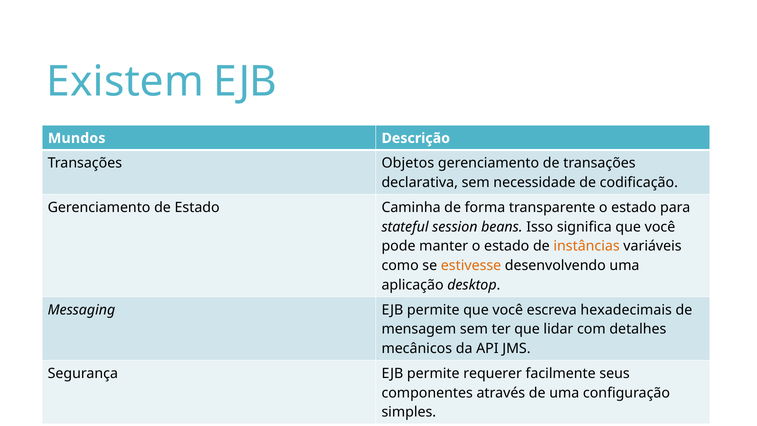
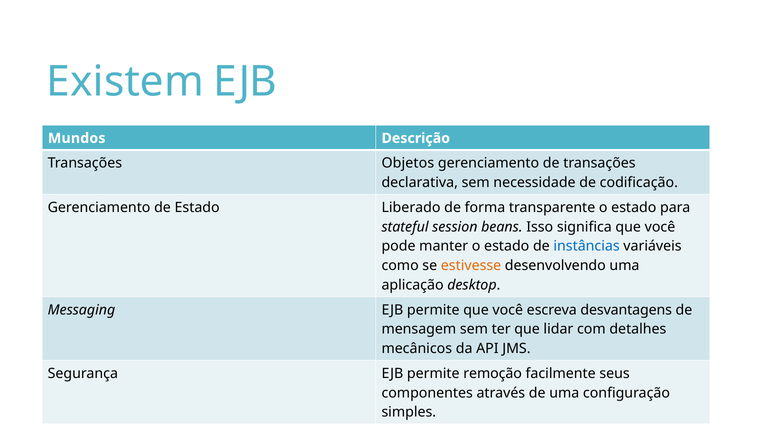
Caminha: Caminha -> Liberado
instâncias colour: orange -> blue
hexadecimais: hexadecimais -> desvantagens
requerer: requerer -> remoção
